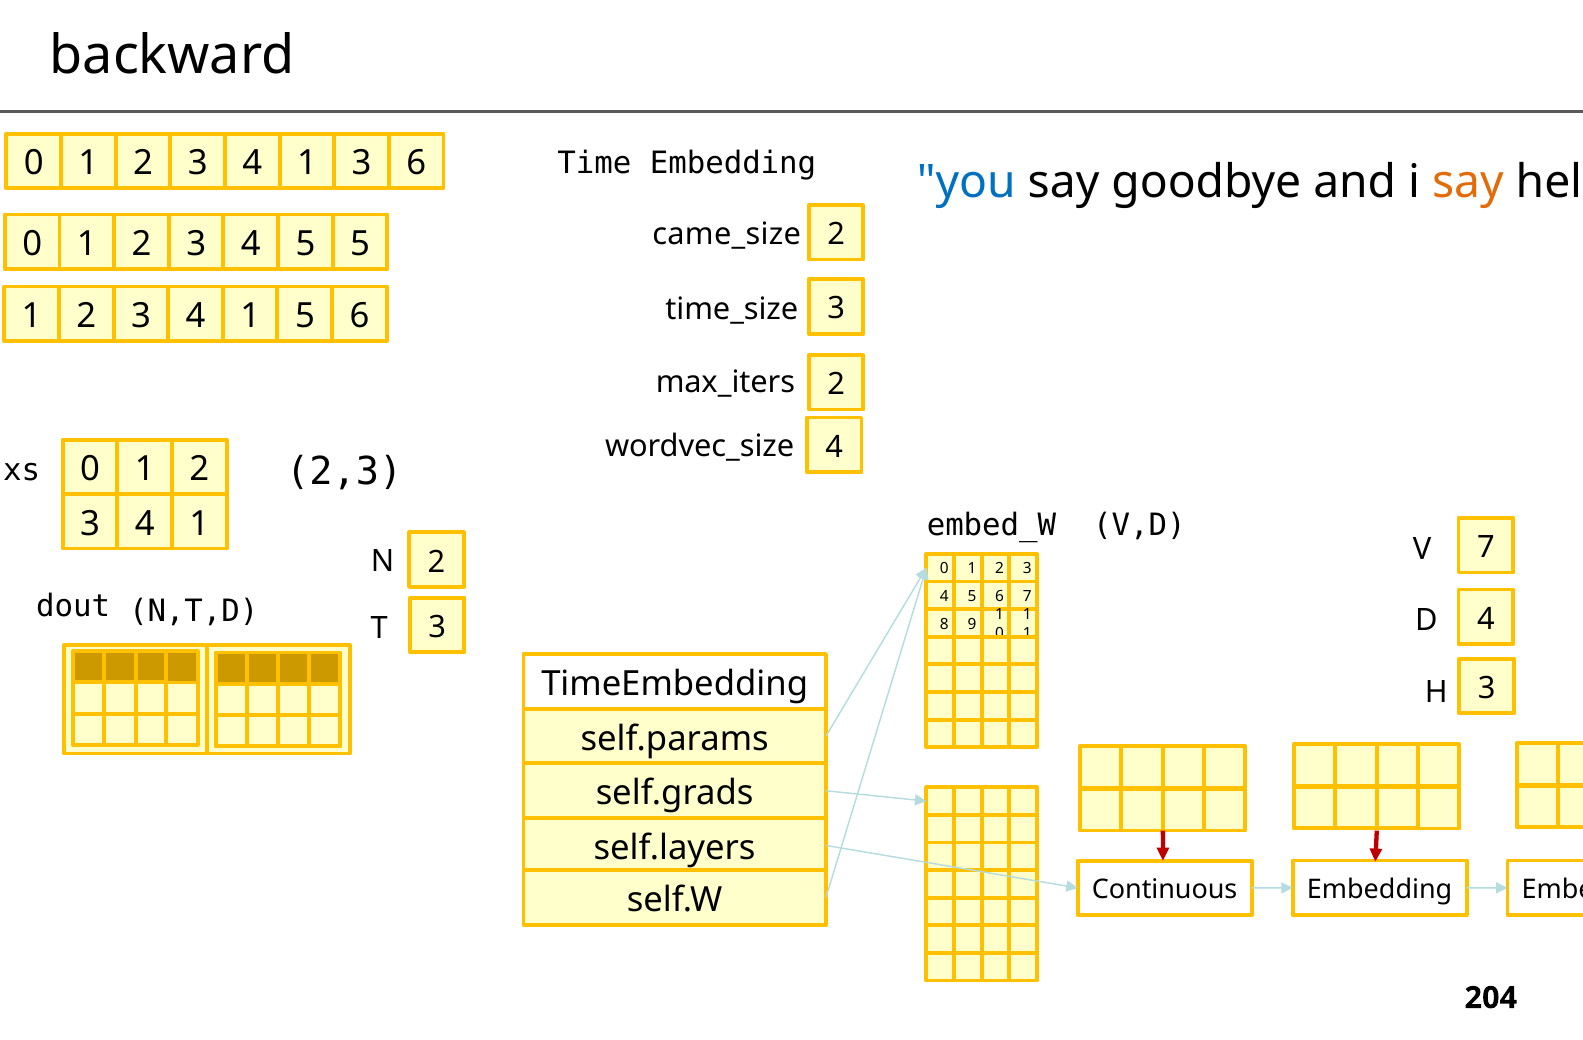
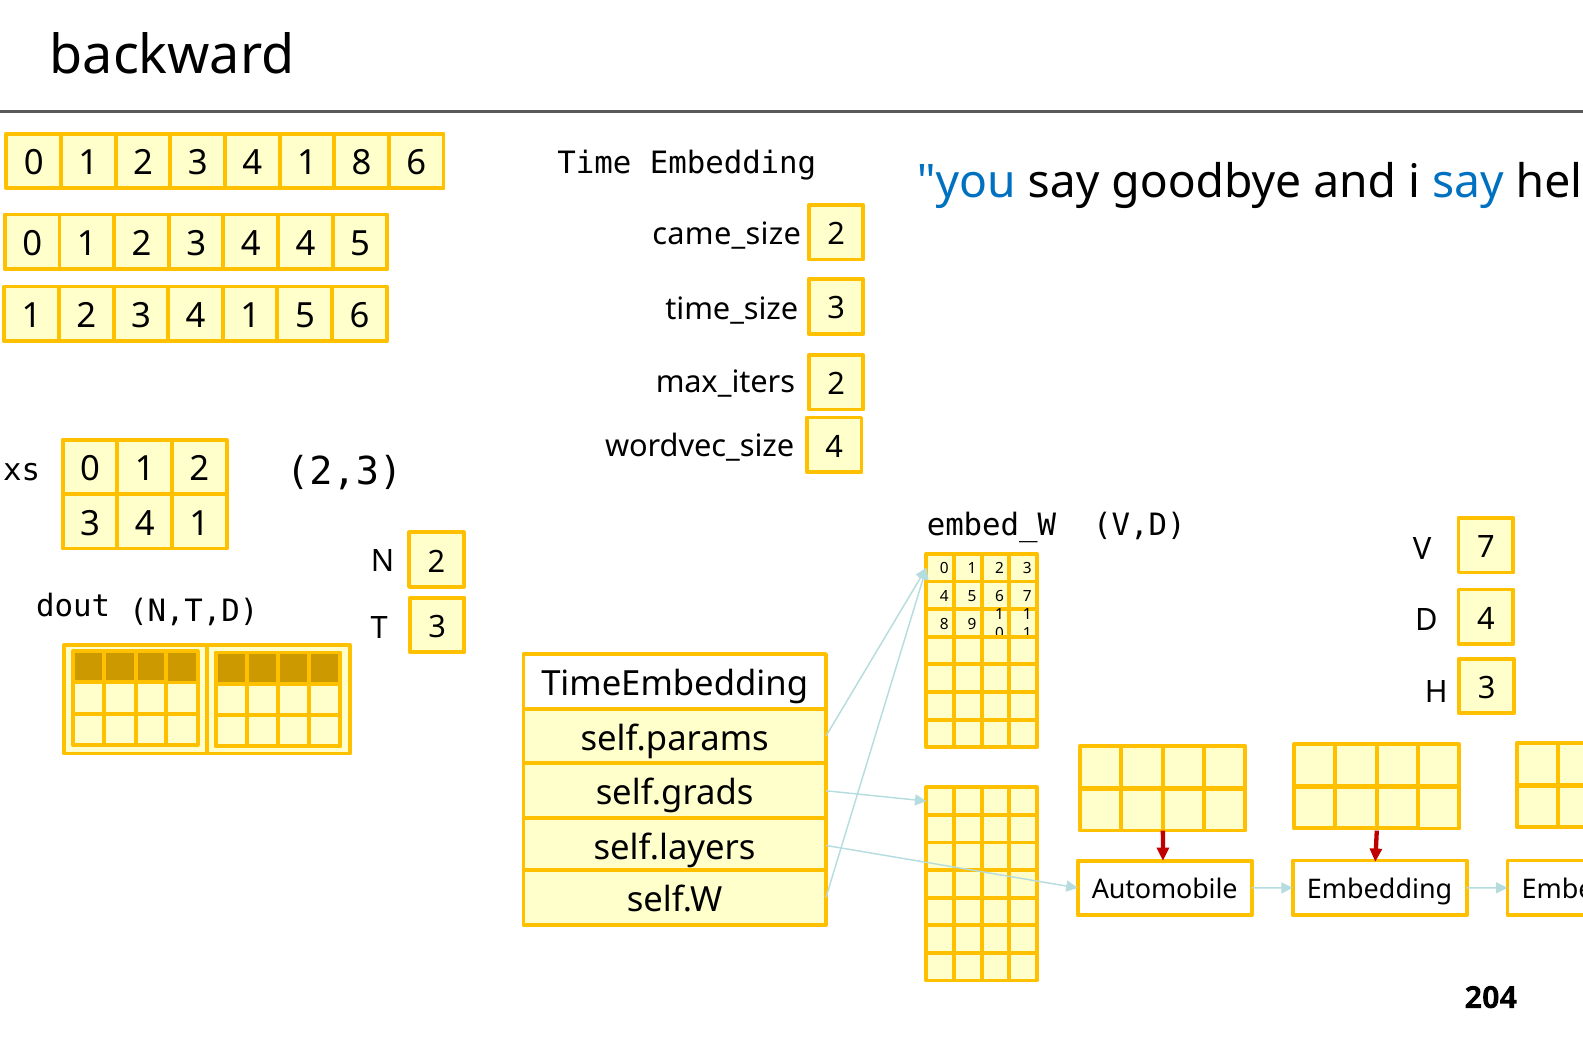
1 3: 3 -> 8
say at (1468, 183) colour: orange -> blue
5 at (305, 244): 5 -> 4
Continuous: Continuous -> Automobile
